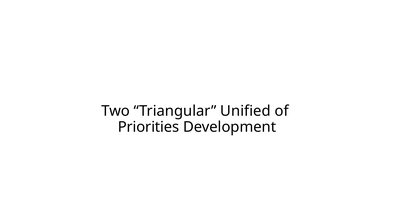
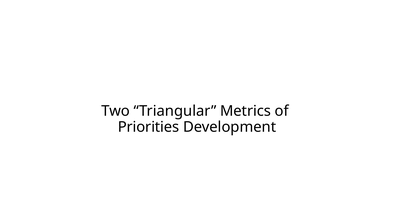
Unified: Unified -> Metrics
